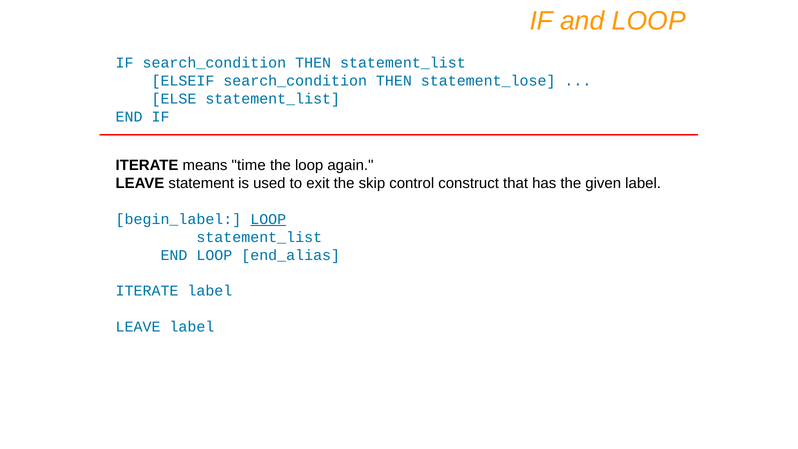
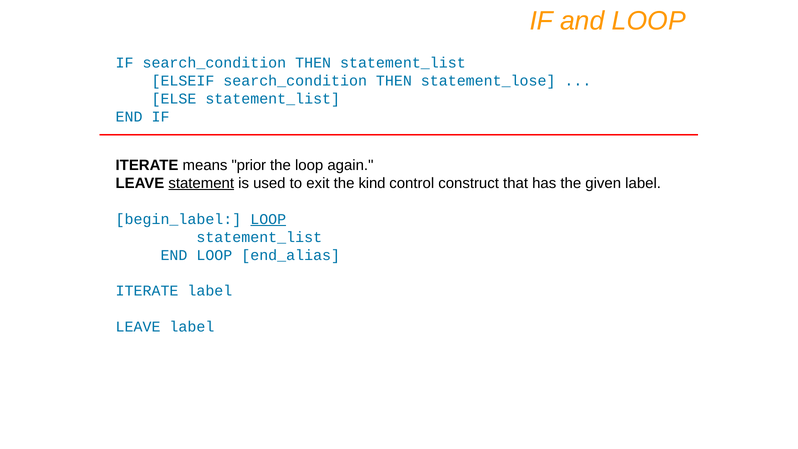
time: time -> prior
statement underline: none -> present
skip: skip -> kind
